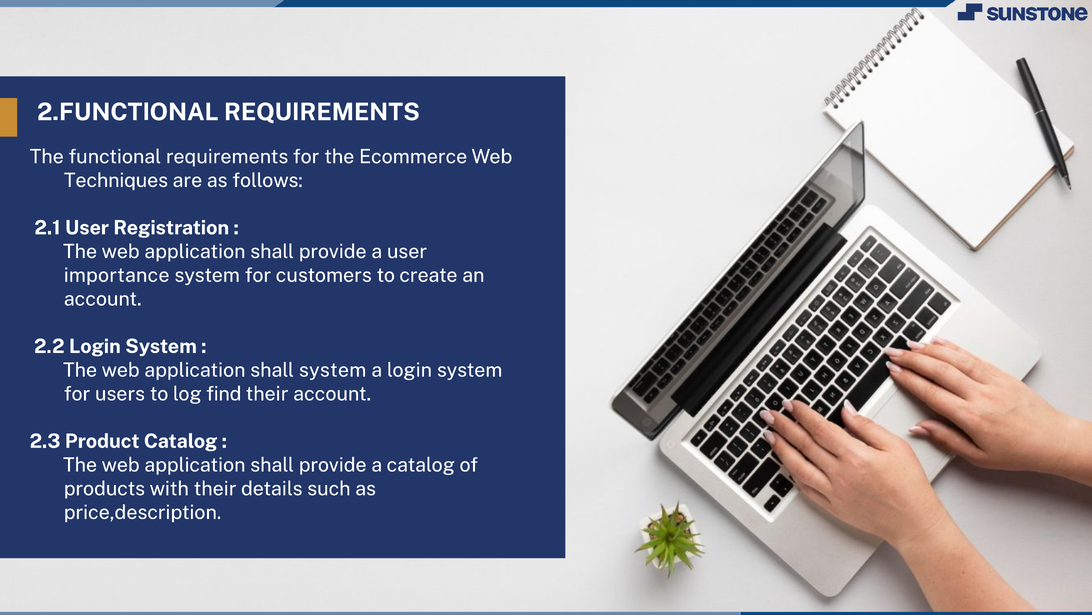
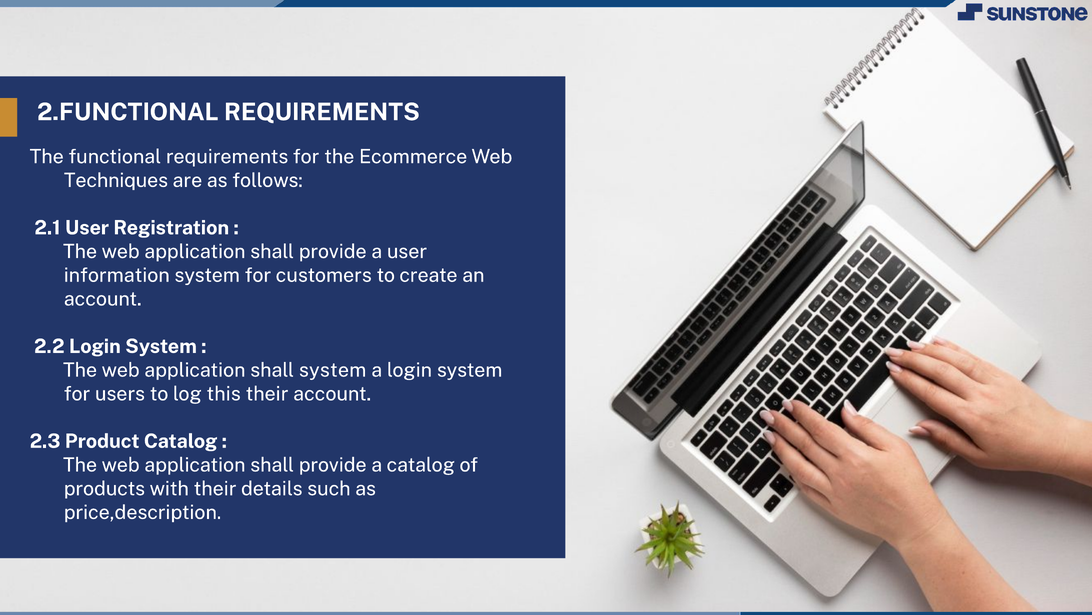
importance: importance -> information
find: find -> this
